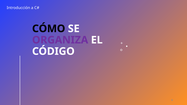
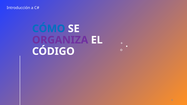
CÓMO colour: black -> blue
